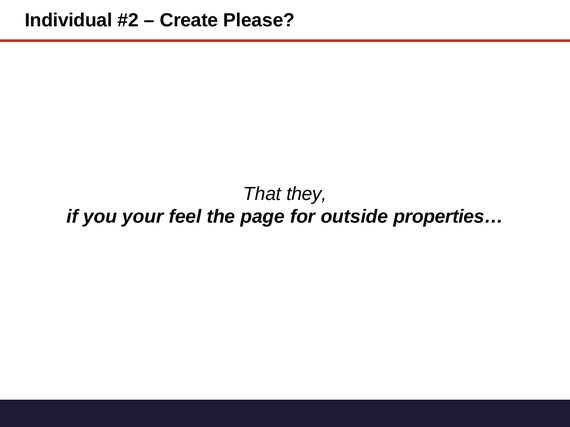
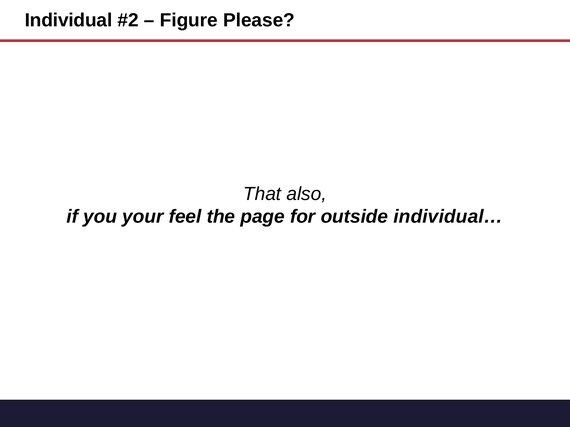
Create: Create -> Figure
they: they -> also
properties…: properties… -> individual…
